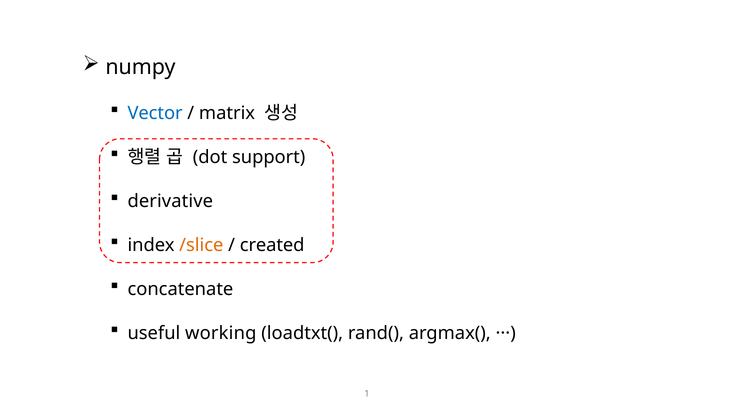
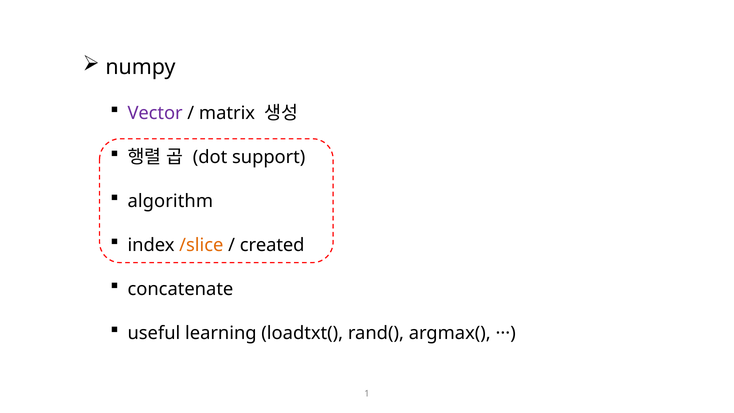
Vector colour: blue -> purple
derivative: derivative -> algorithm
working: working -> learning
